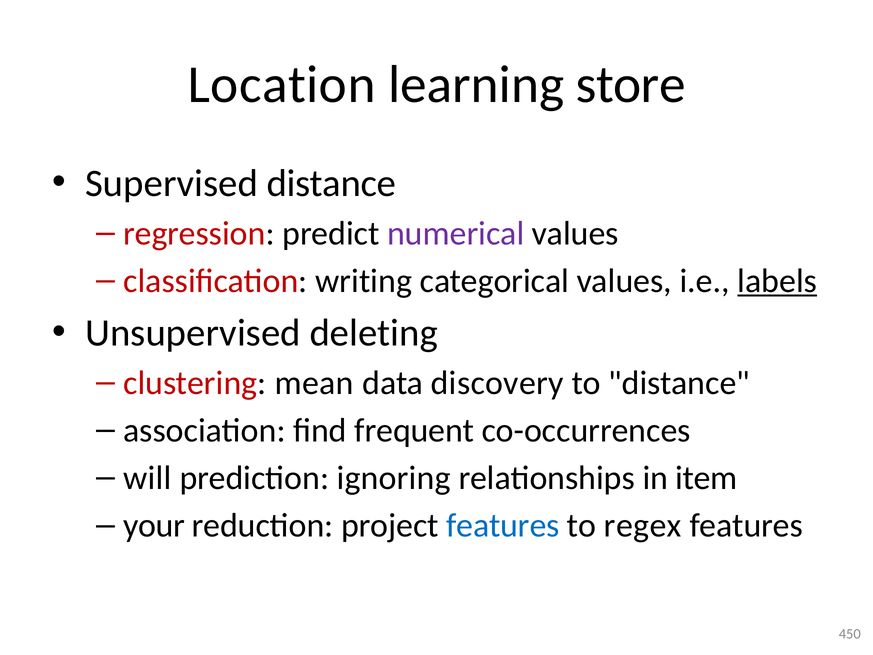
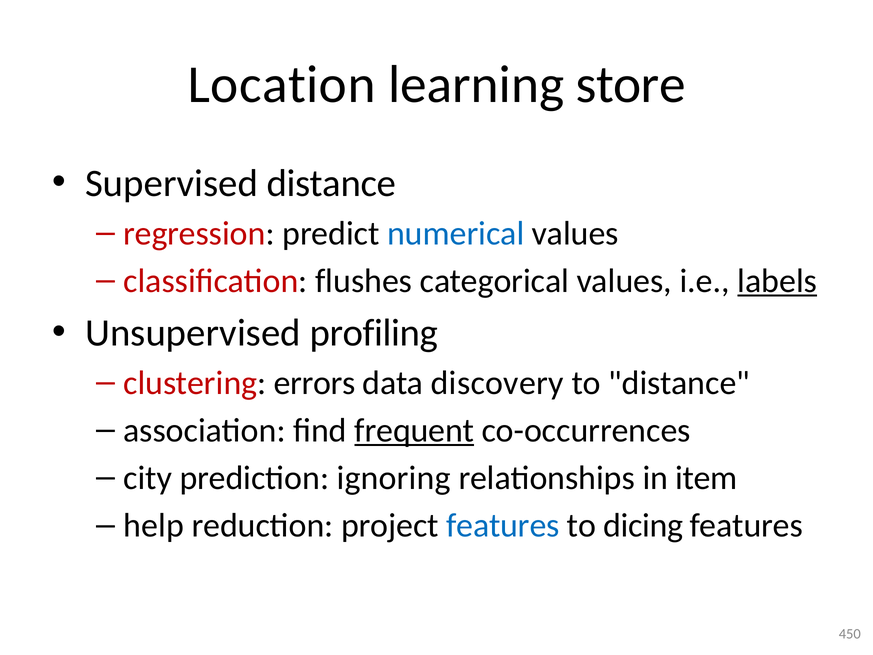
numerical colour: purple -> blue
writing: writing -> flushes
deleting: deleting -> profiling
mean: mean -> errors
frequent underline: none -> present
will: will -> city
your: your -> help
regex: regex -> dicing
